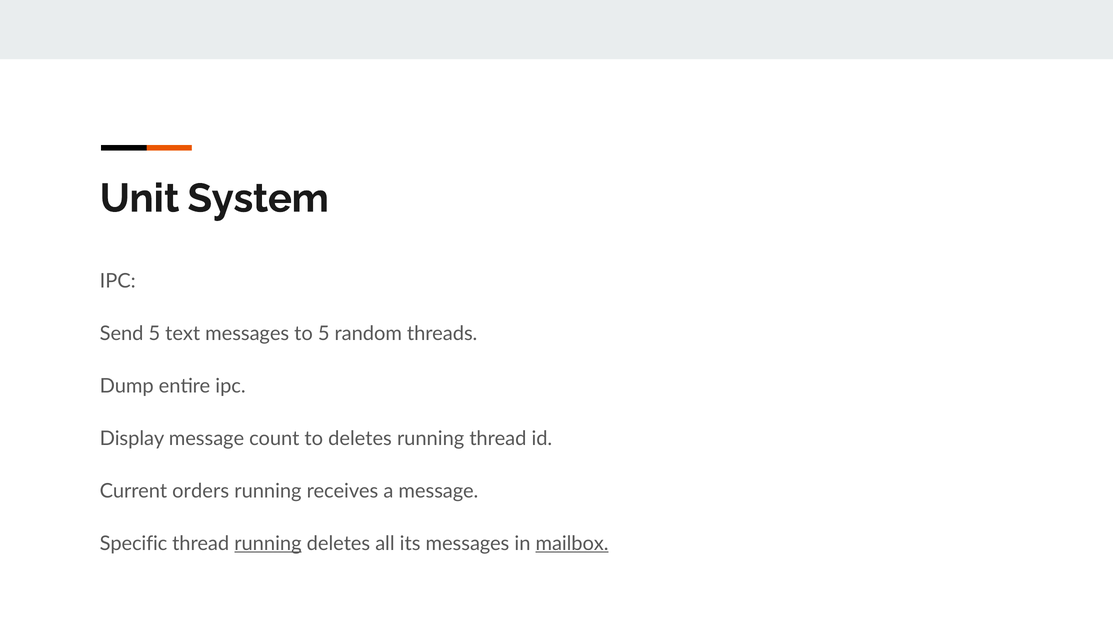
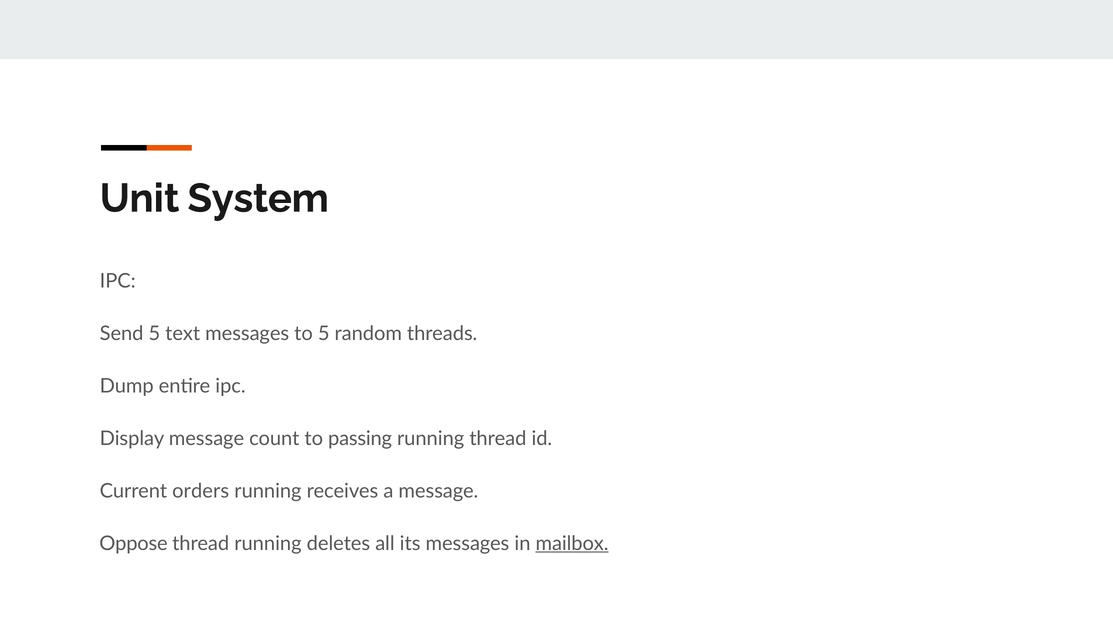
to deletes: deletes -> passing
Specific: Specific -> Oppose
running at (268, 543) underline: present -> none
